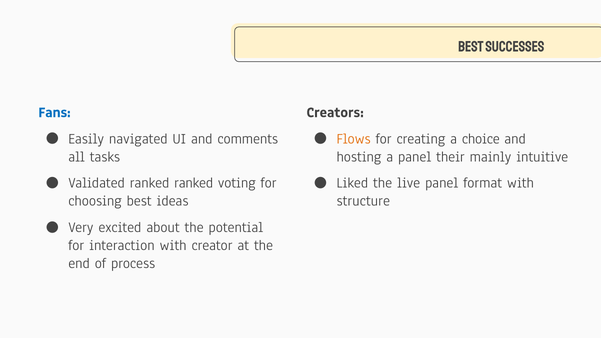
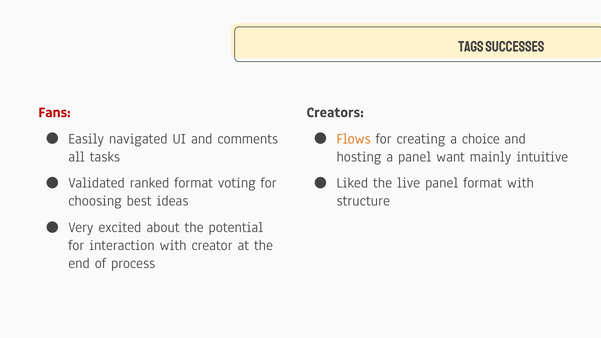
Best at (471, 47): Best -> Tags
Fans colour: blue -> red
their: their -> want
ranked ranked: ranked -> format
